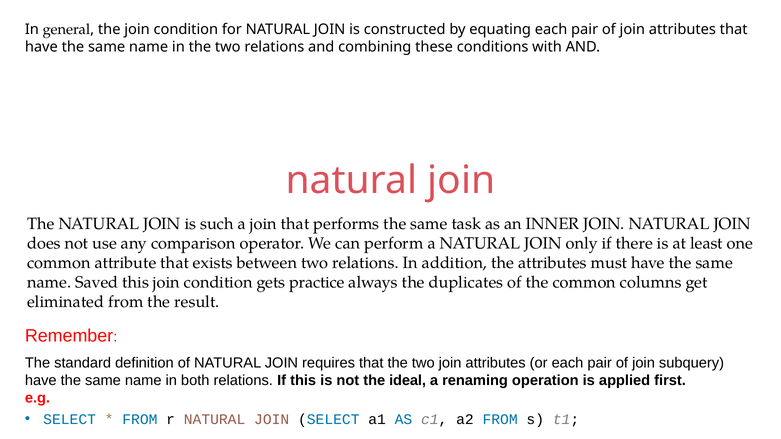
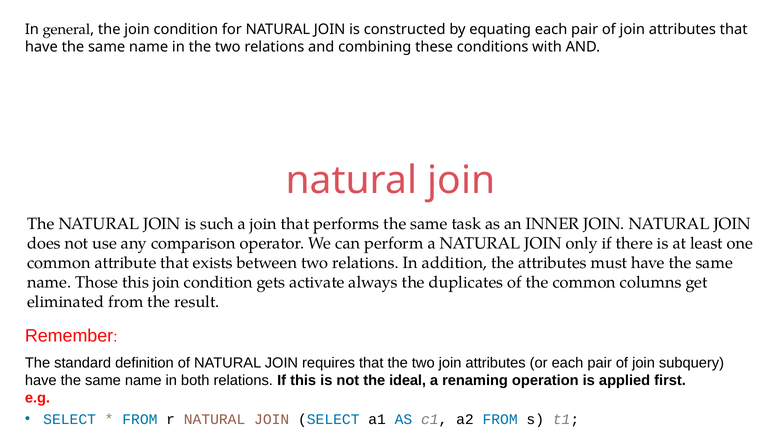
Saved: Saved -> Those
practice: practice -> activate
